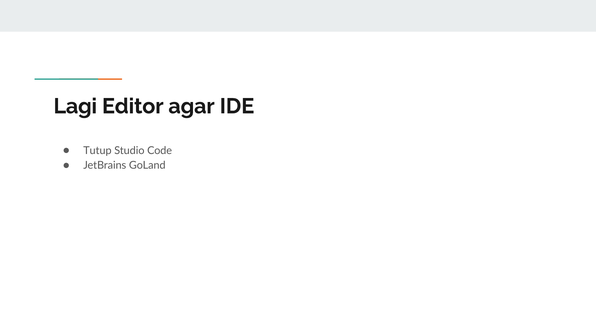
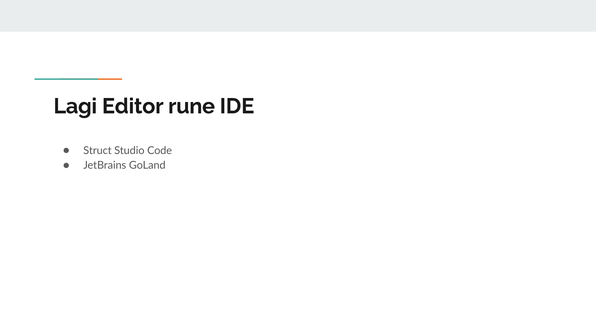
agar: agar -> rune
Tutup: Tutup -> Struct
